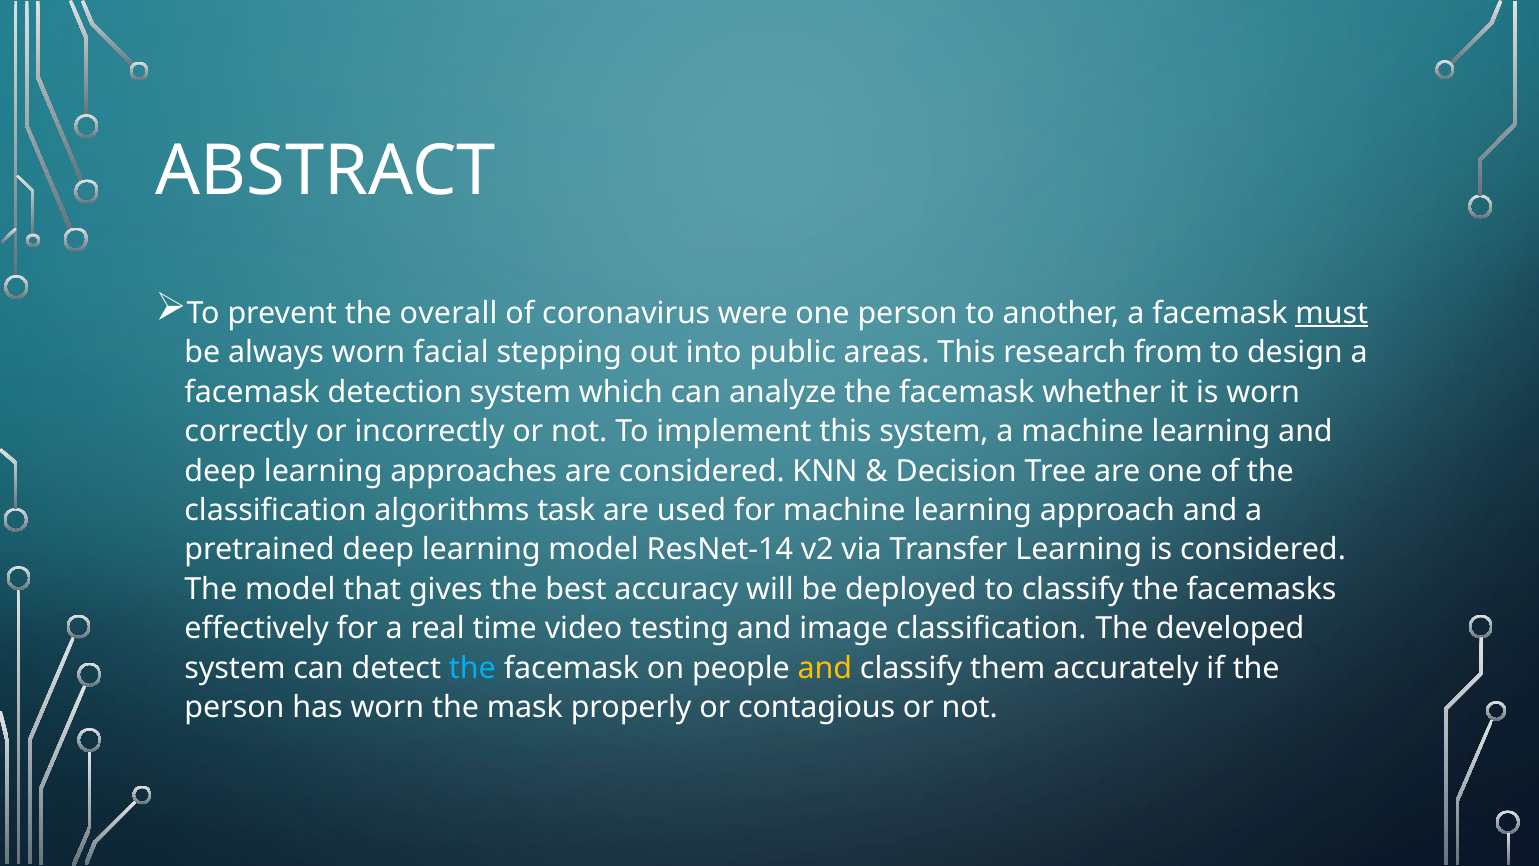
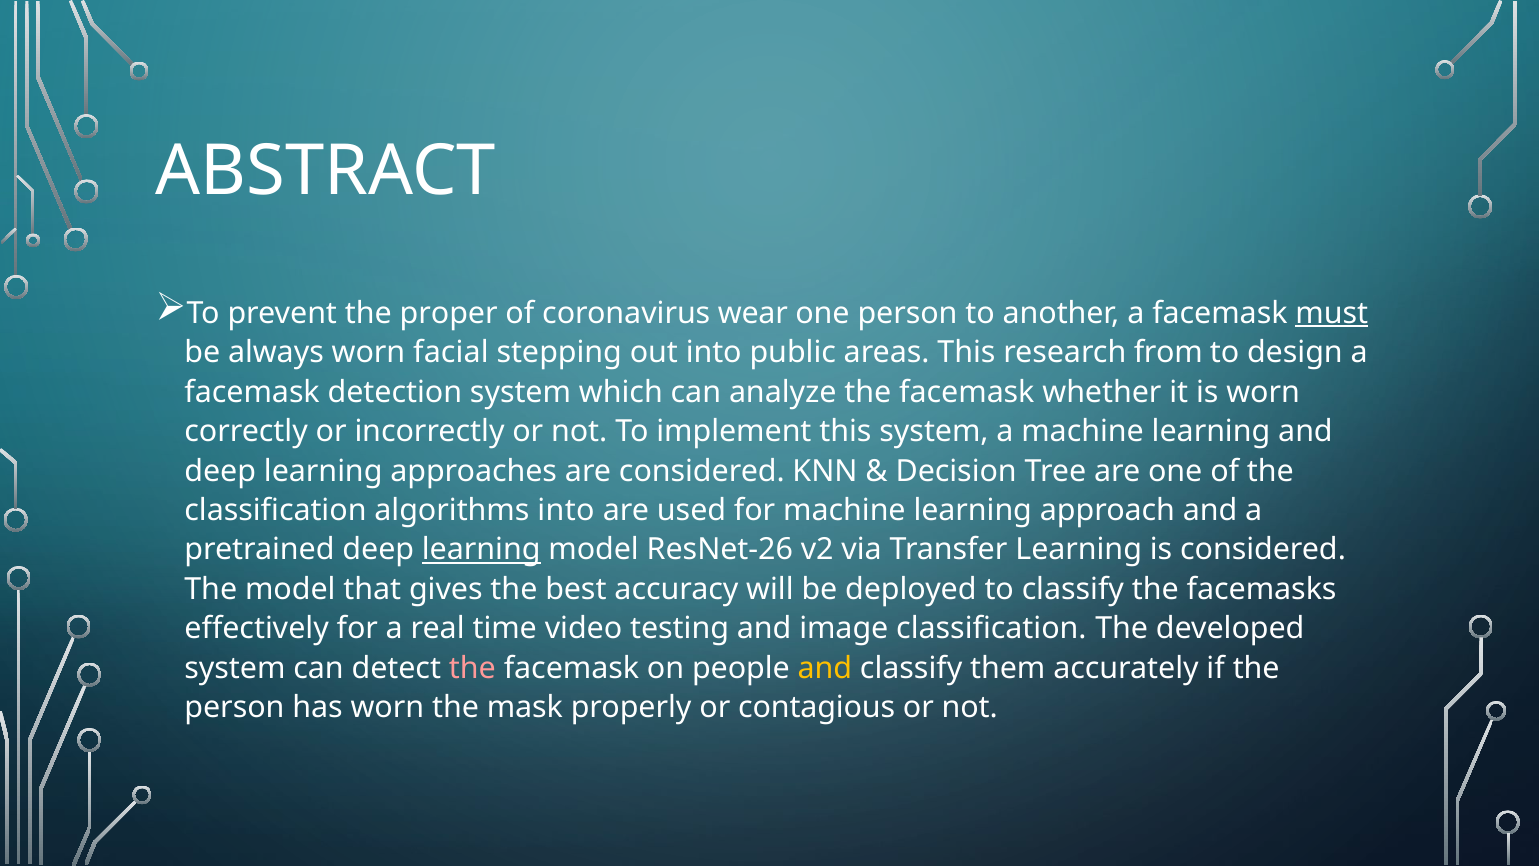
overall: overall -> proper
were: were -> wear
algorithms task: task -> into
learning at (481, 550) underline: none -> present
ResNet-14: ResNet-14 -> ResNet-26
the at (472, 668) colour: light blue -> pink
